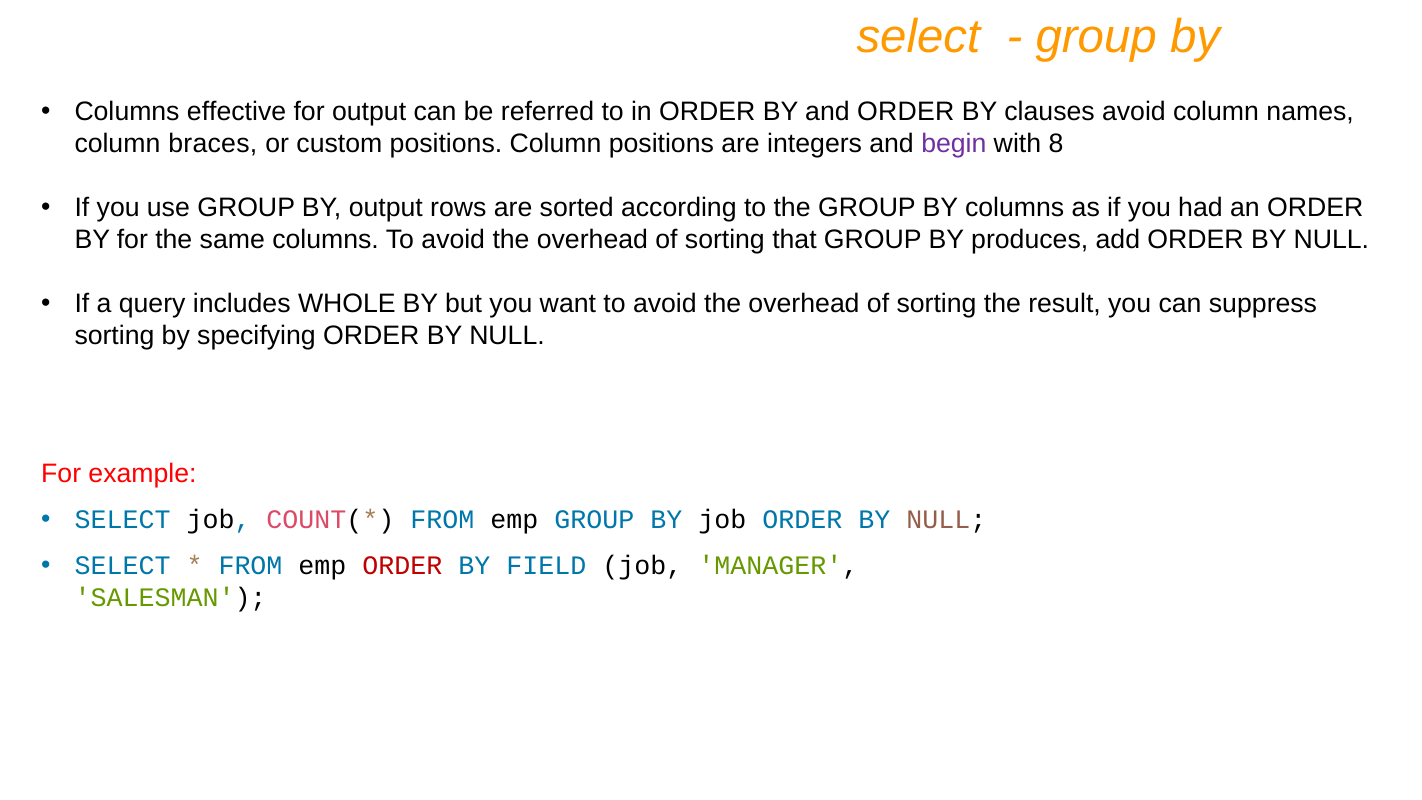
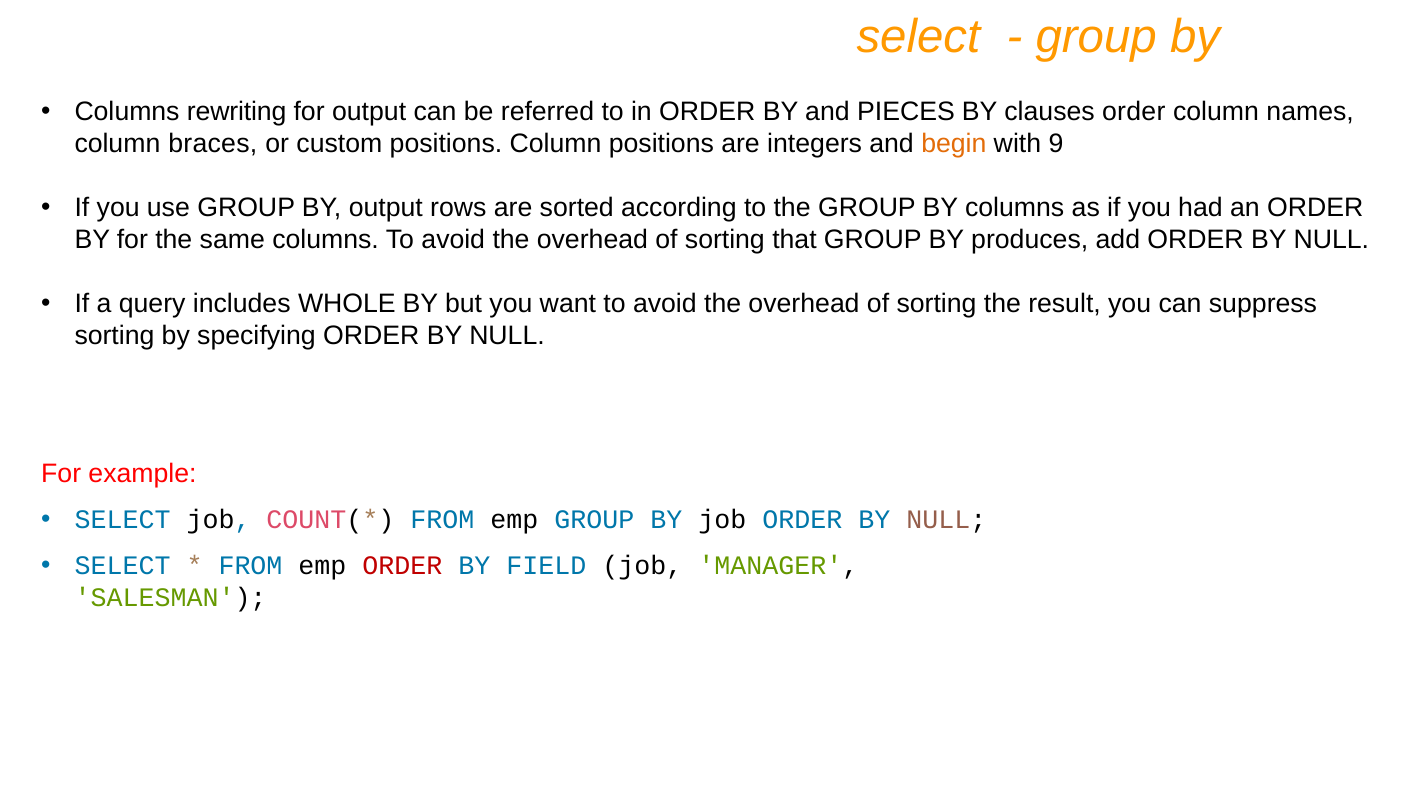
effective: effective -> rewriting
and ORDER: ORDER -> PIECES
clauses avoid: avoid -> order
begin colour: purple -> orange
8: 8 -> 9
